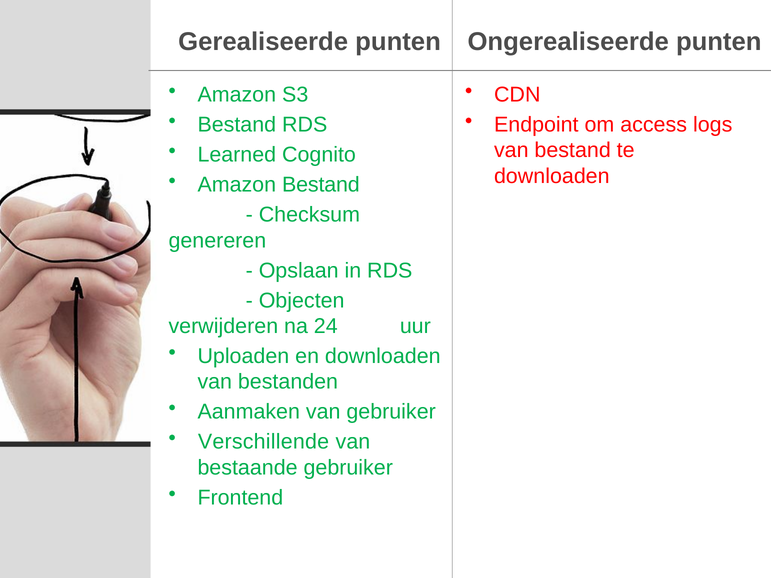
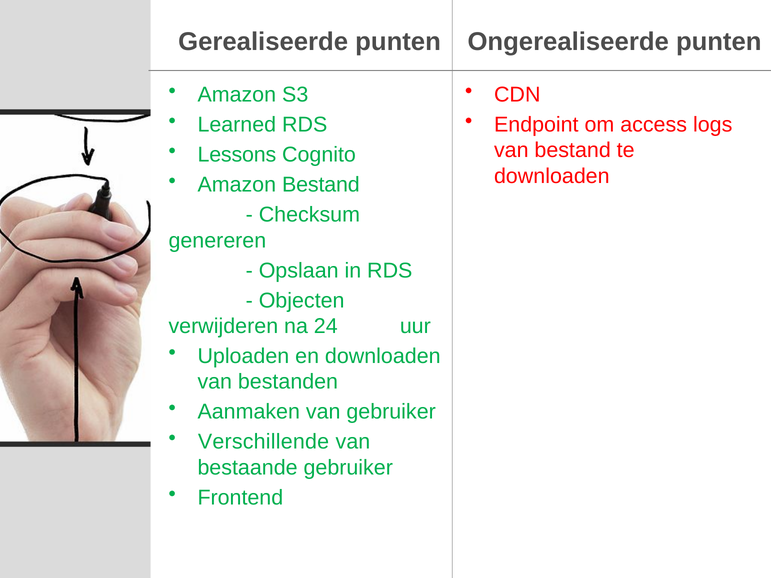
Bestand at (237, 125): Bestand -> Learned
Learned: Learned -> Lessons
